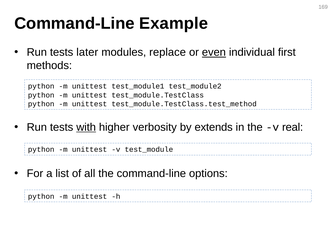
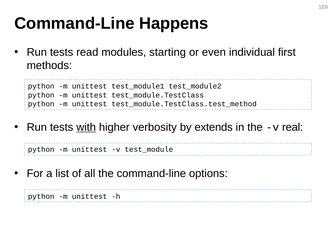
Example: Example -> Happens
later: later -> read
replace: replace -> starting
even underline: present -> none
